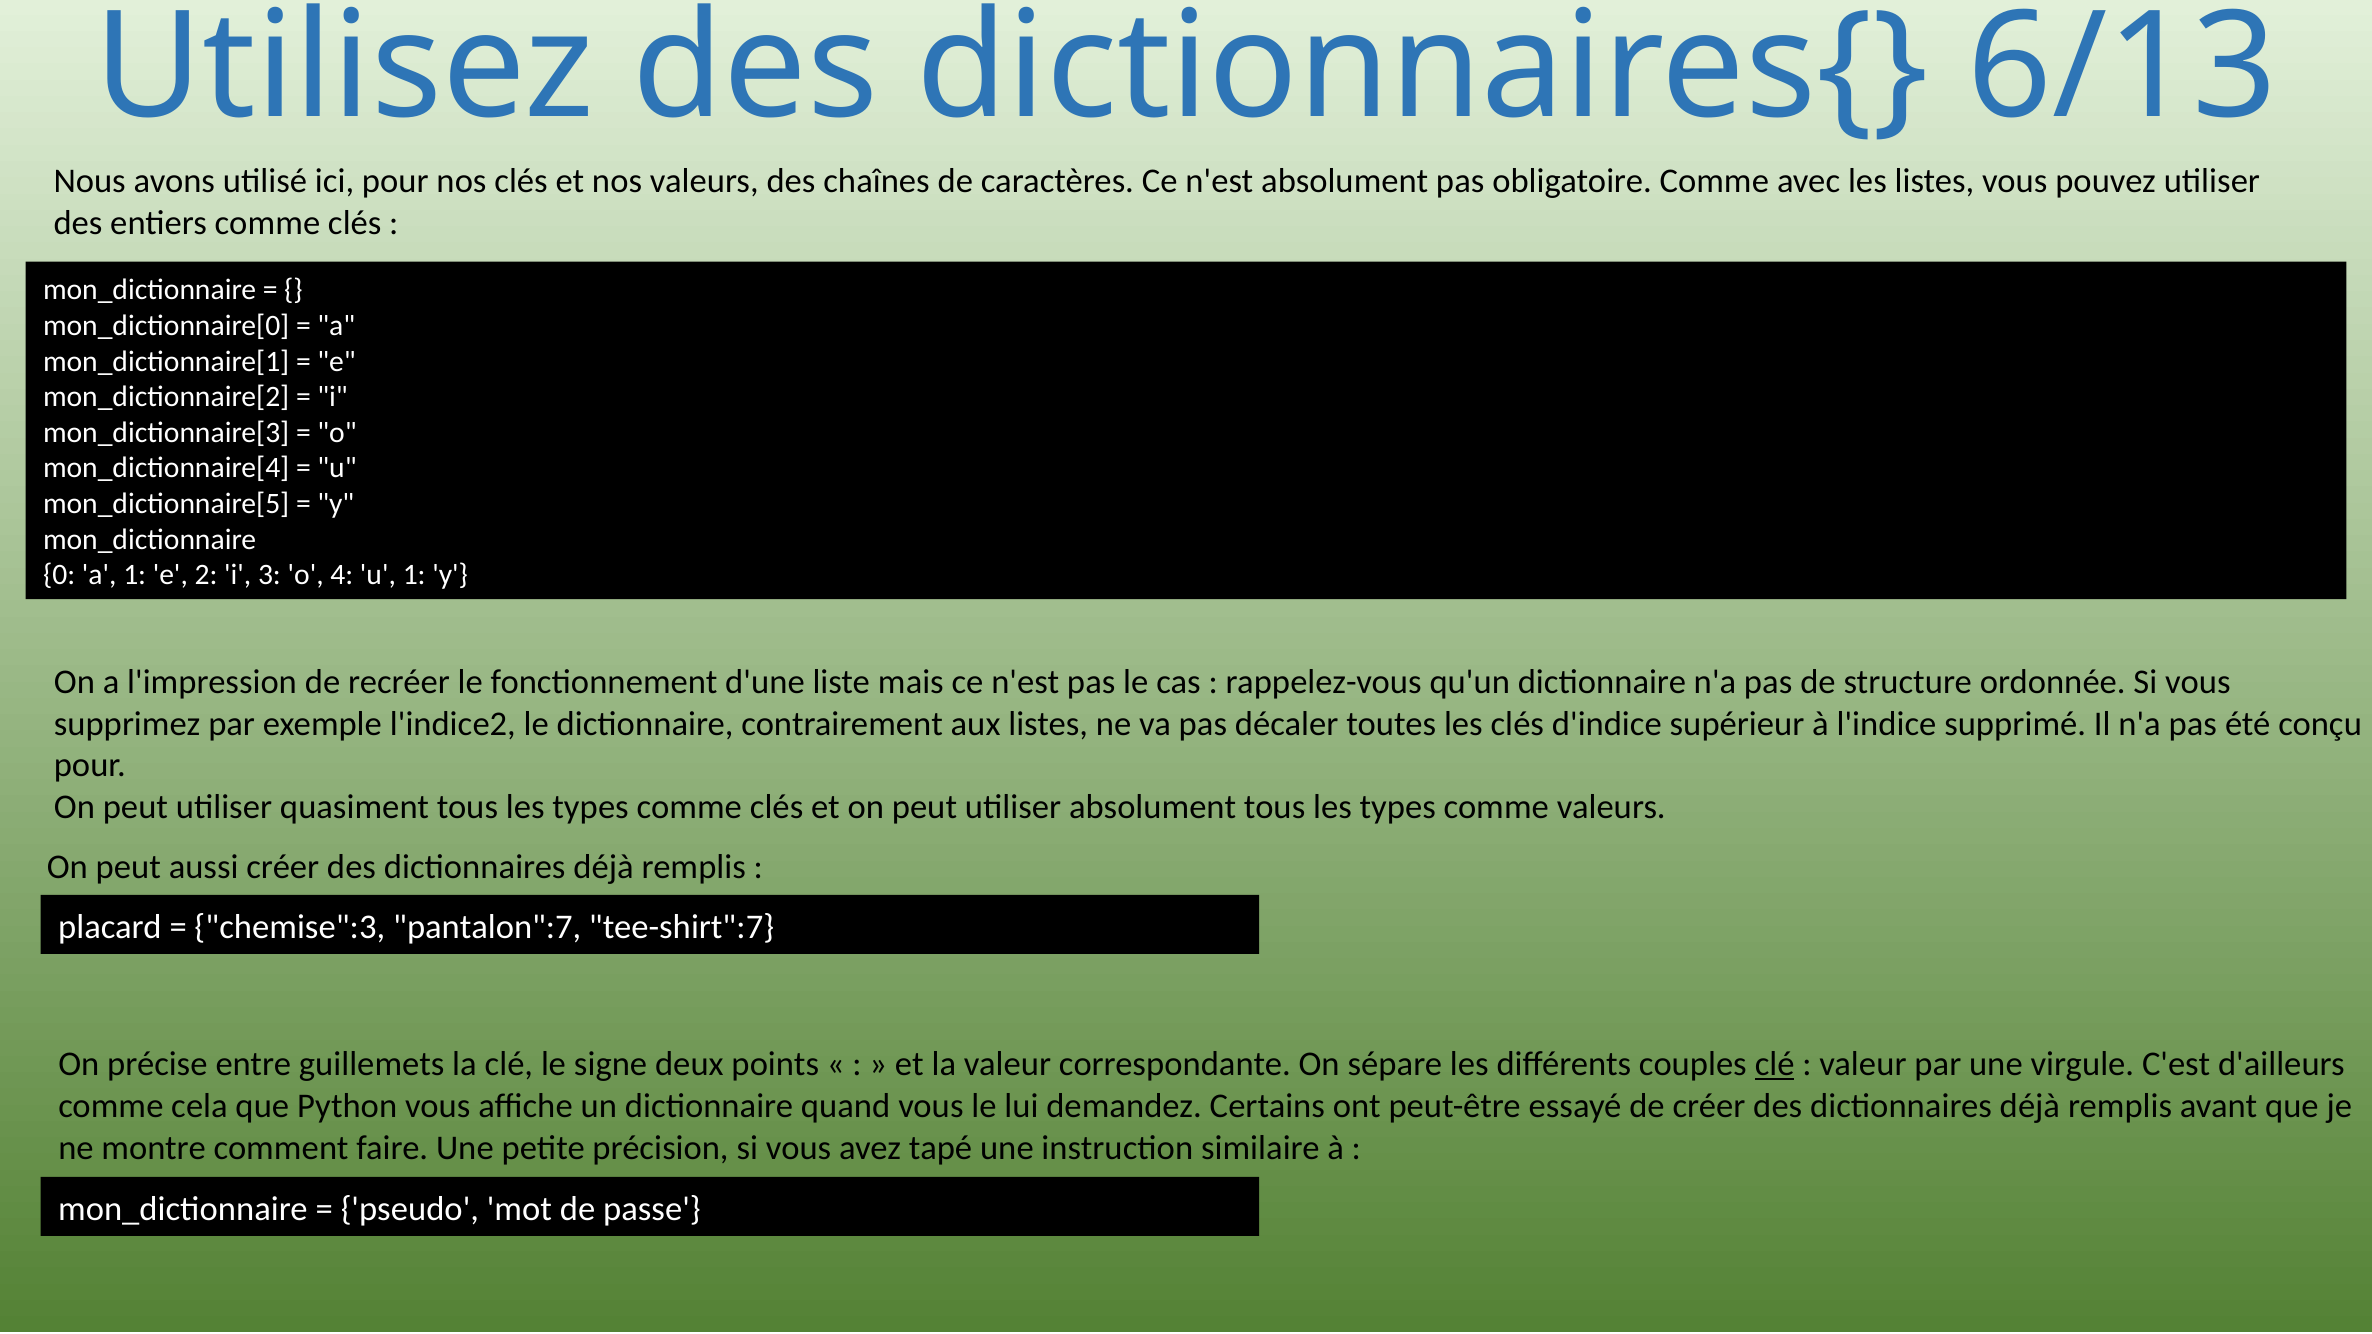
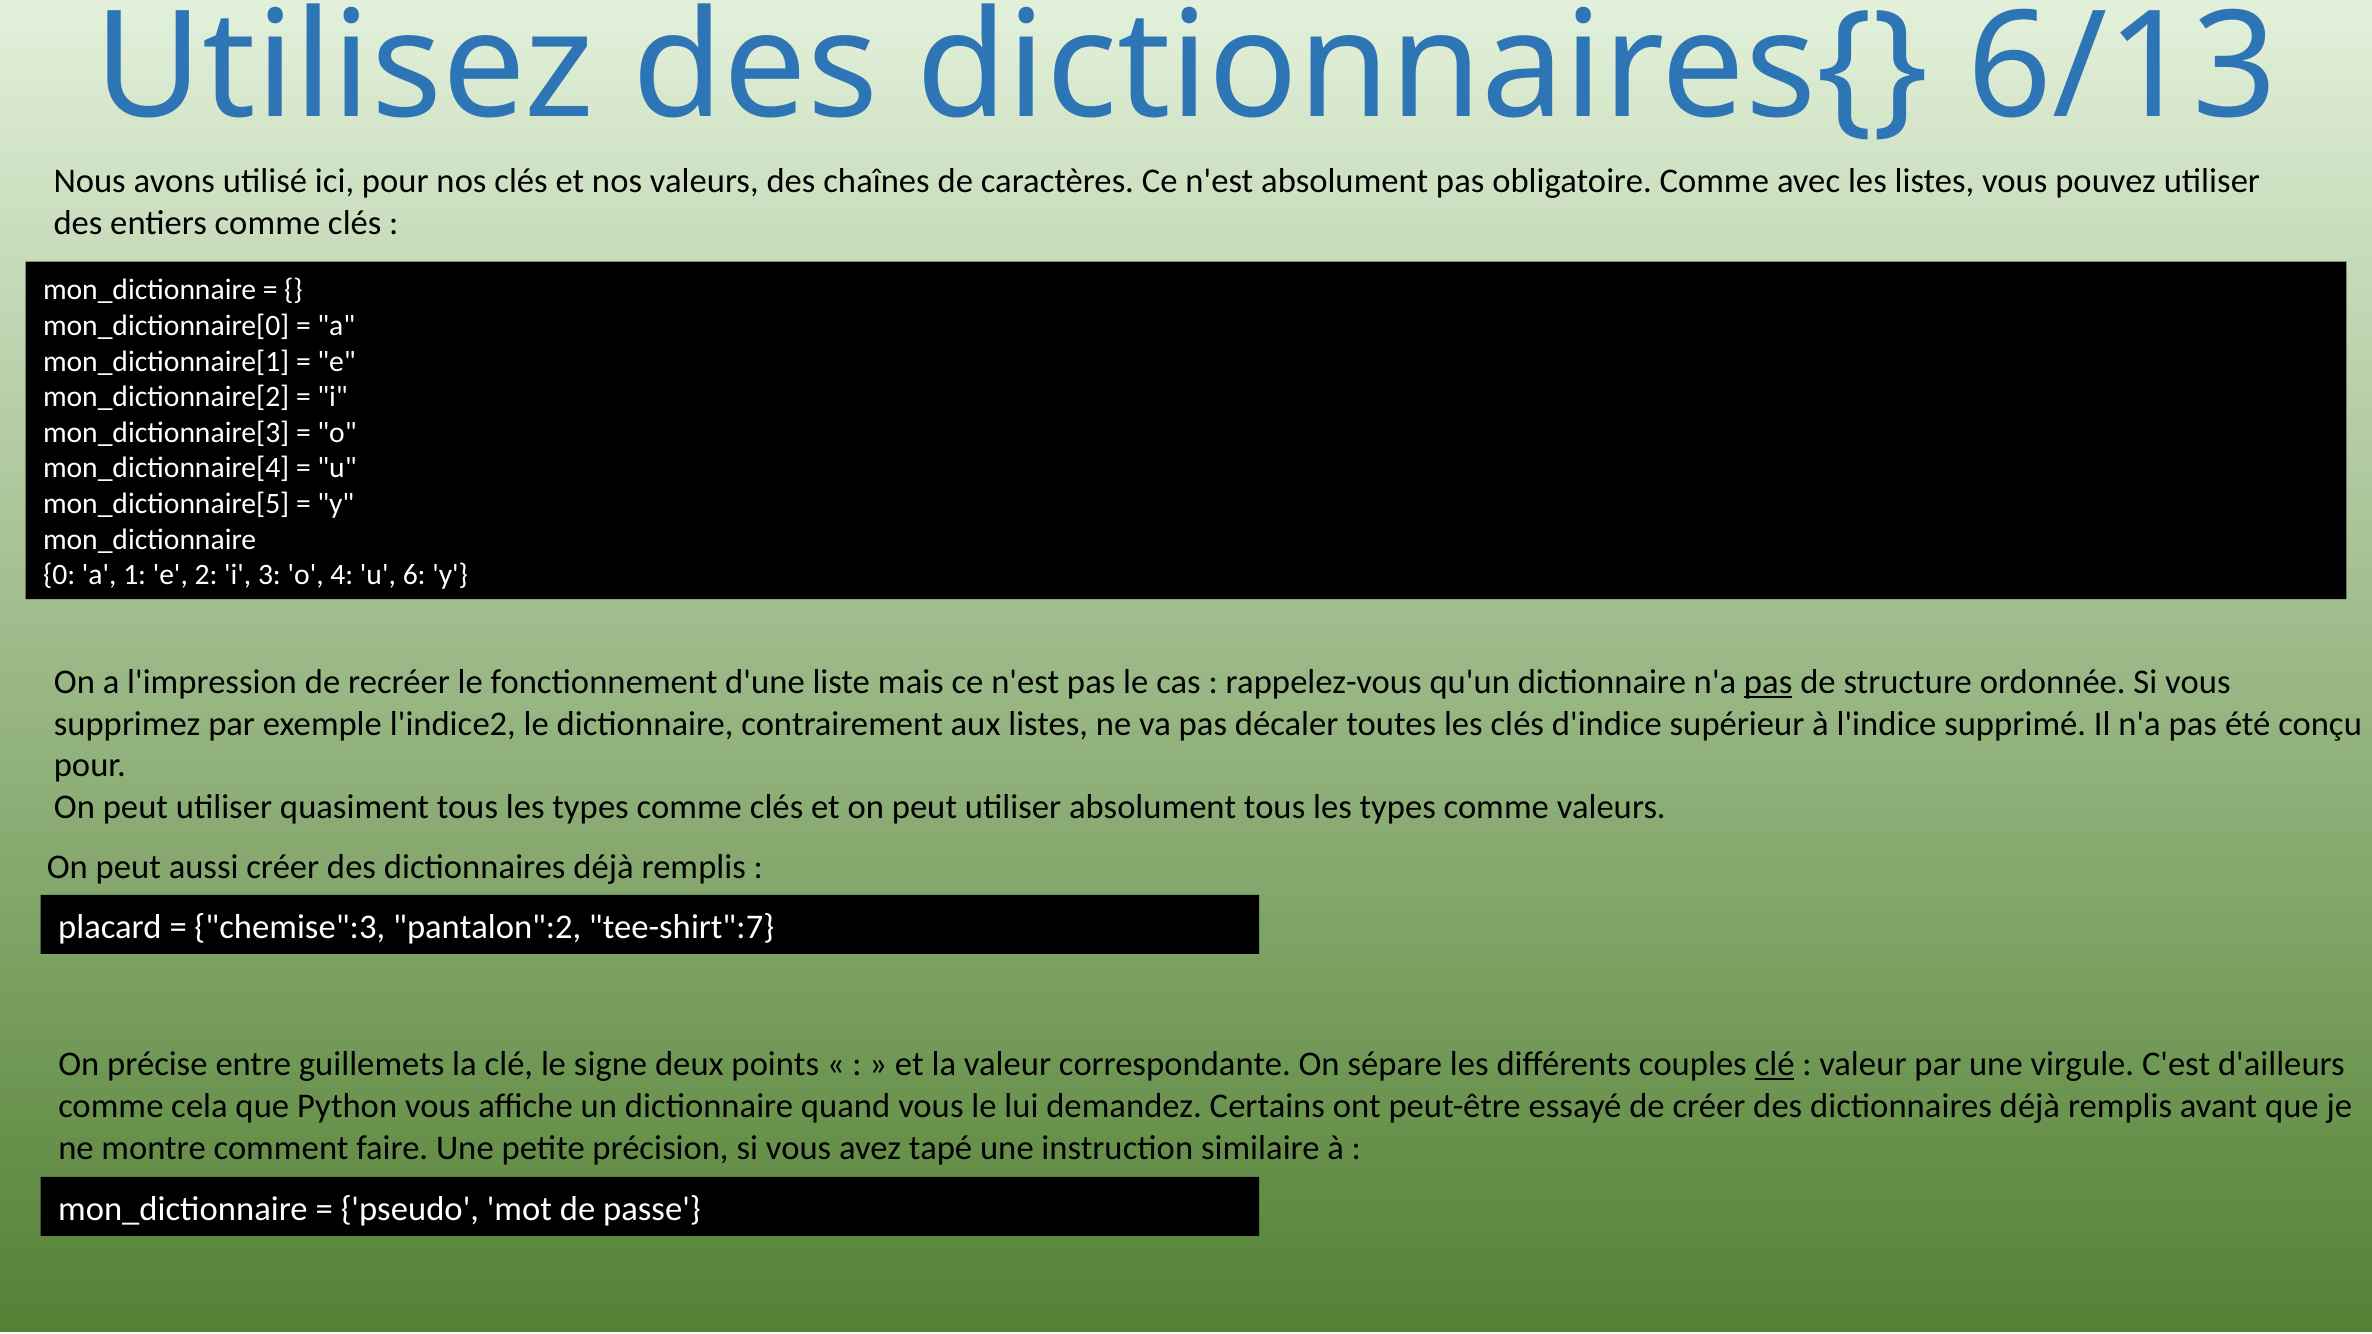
u 1: 1 -> 6
pas at (1768, 682) underline: none -> present
pantalon":7: pantalon":7 -> pantalon":2
